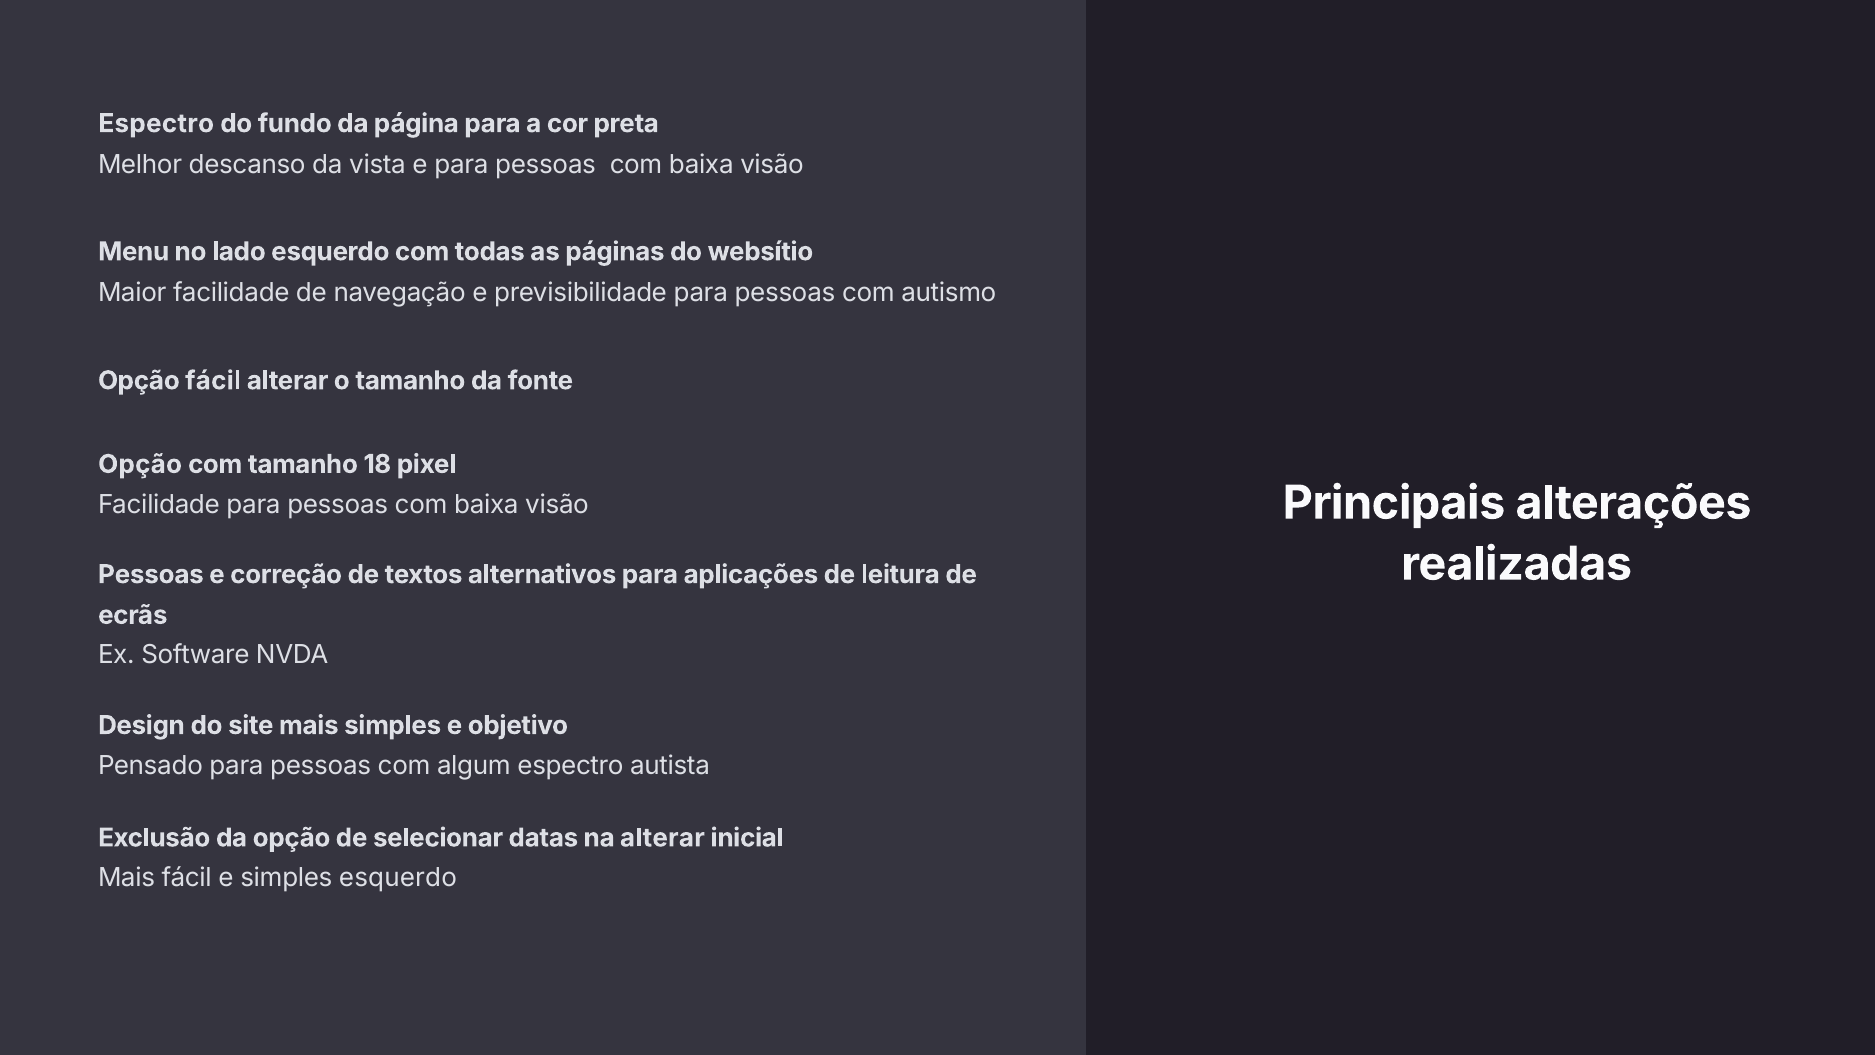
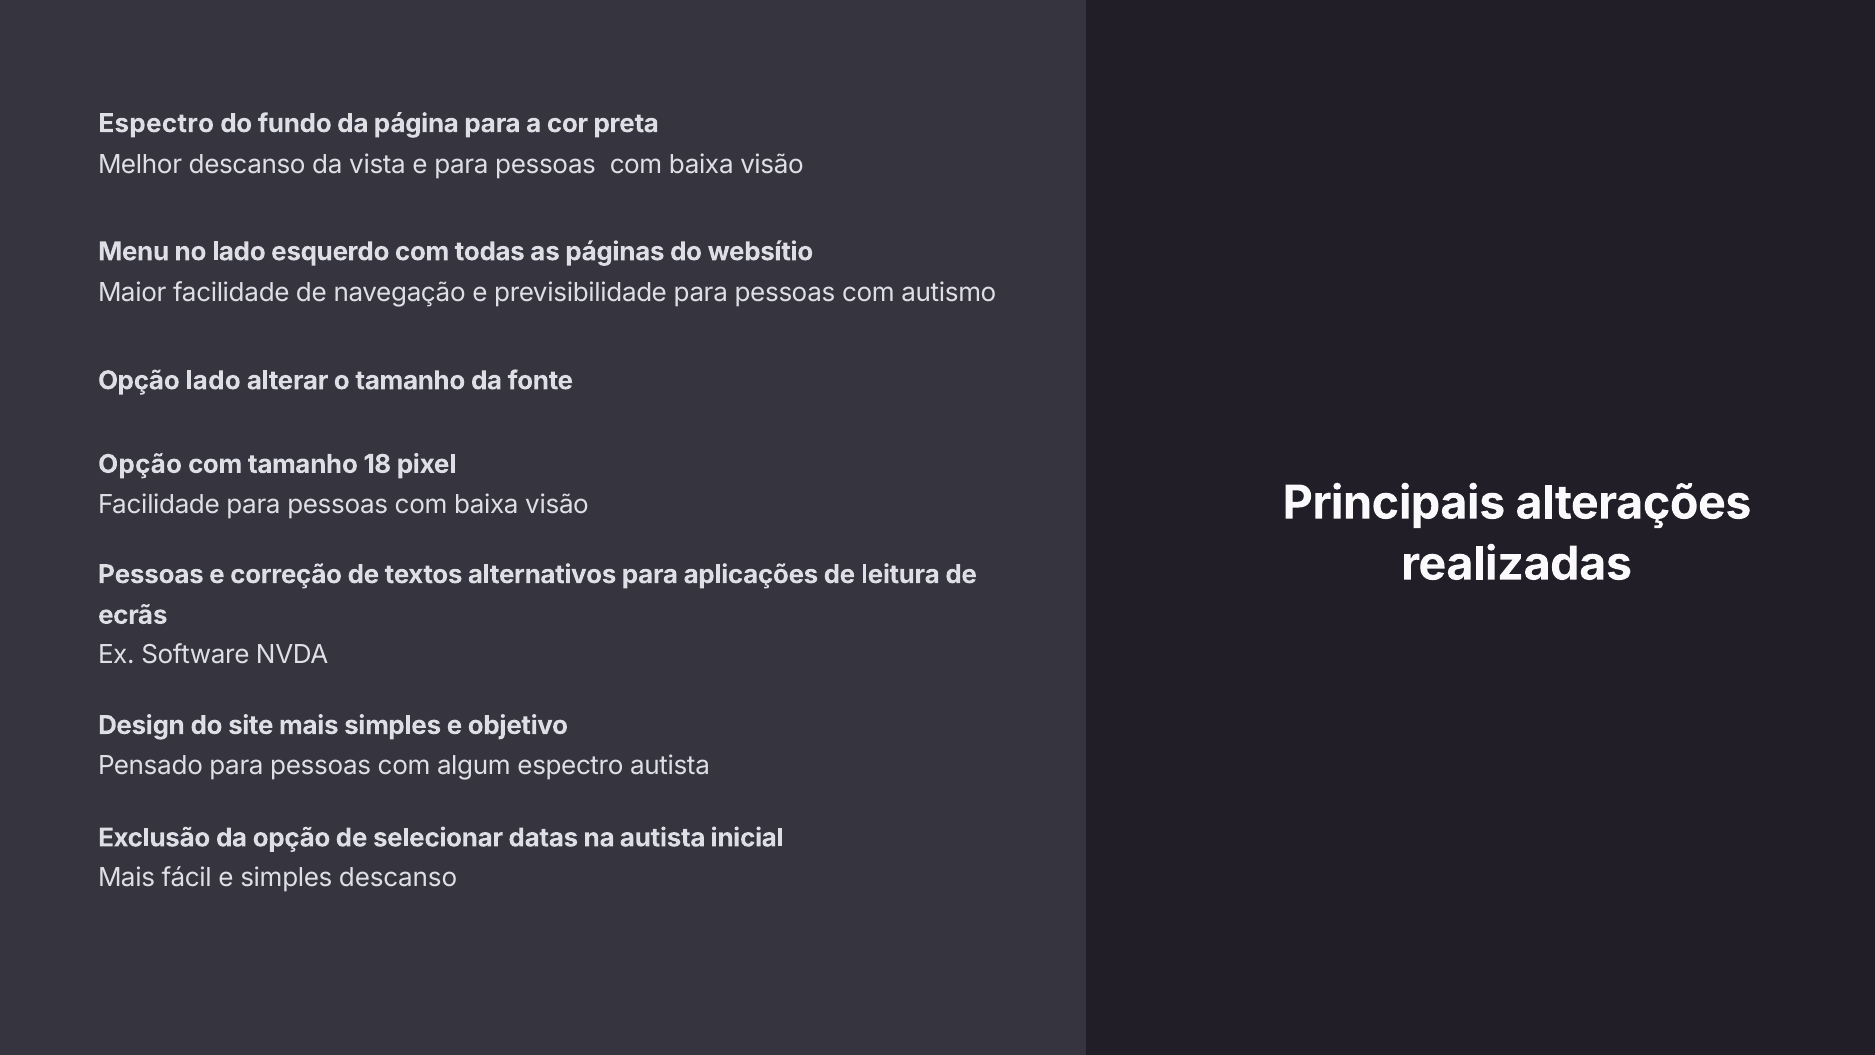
Opção fácil: fácil -> lado
na alterar: alterar -> autista
simples esquerdo: esquerdo -> descanso
